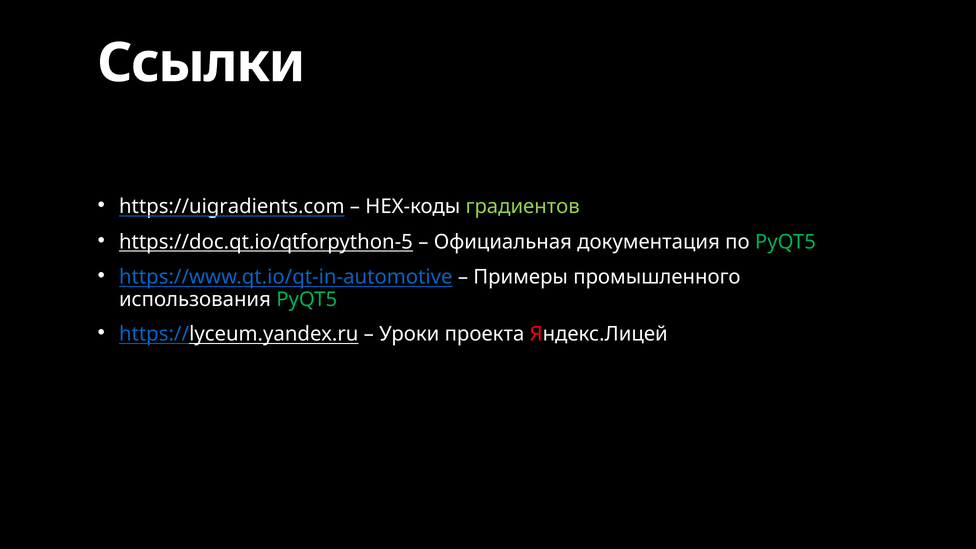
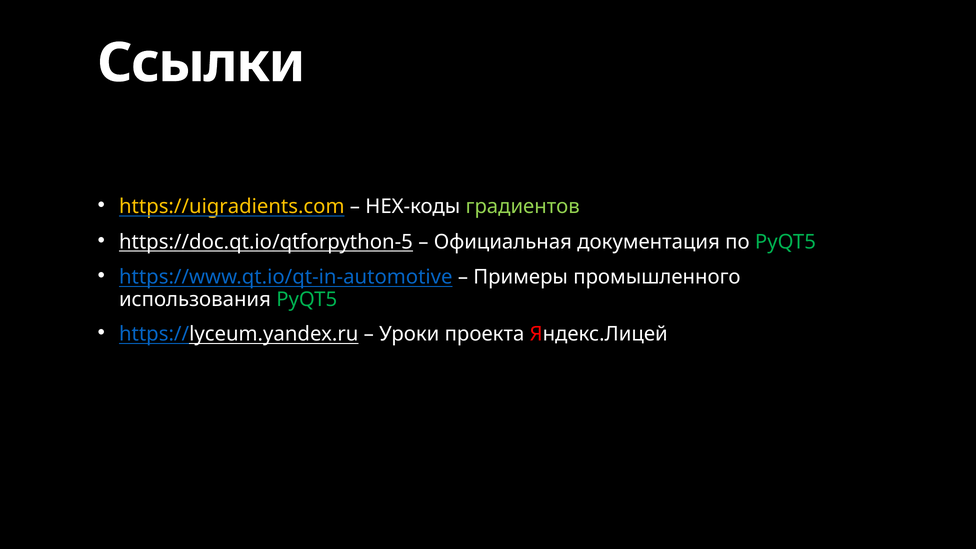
https://uigradients.com colour: white -> yellow
